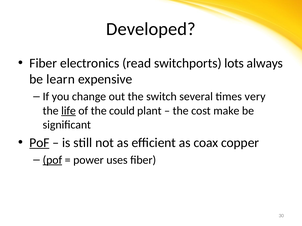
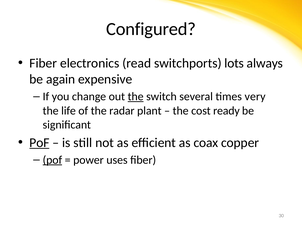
Developed: Developed -> Configured
learn: learn -> again
the at (136, 97) underline: none -> present
life underline: present -> none
could: could -> radar
make: make -> ready
